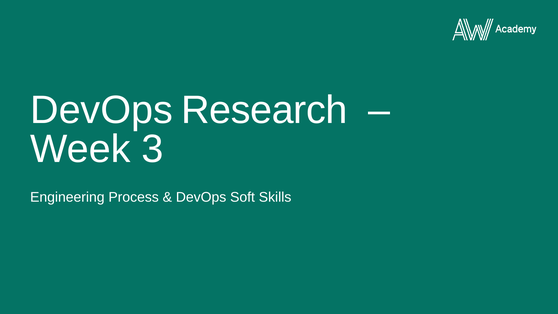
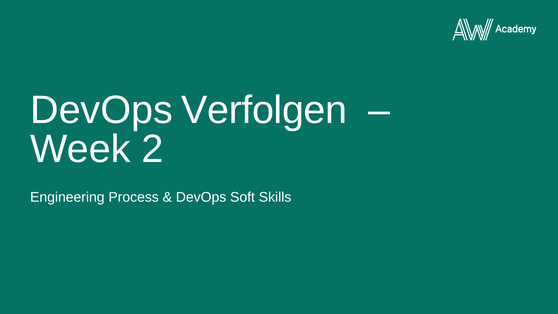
Research: Research -> Verfolgen
3: 3 -> 2
